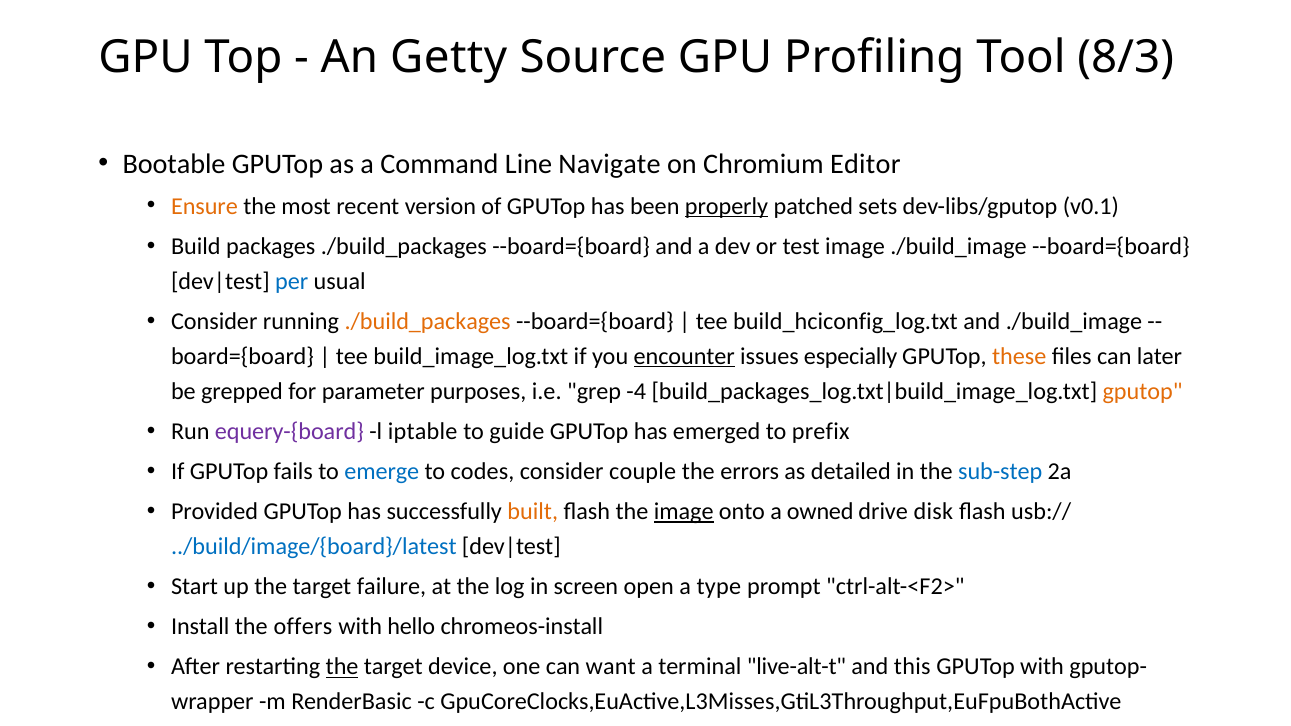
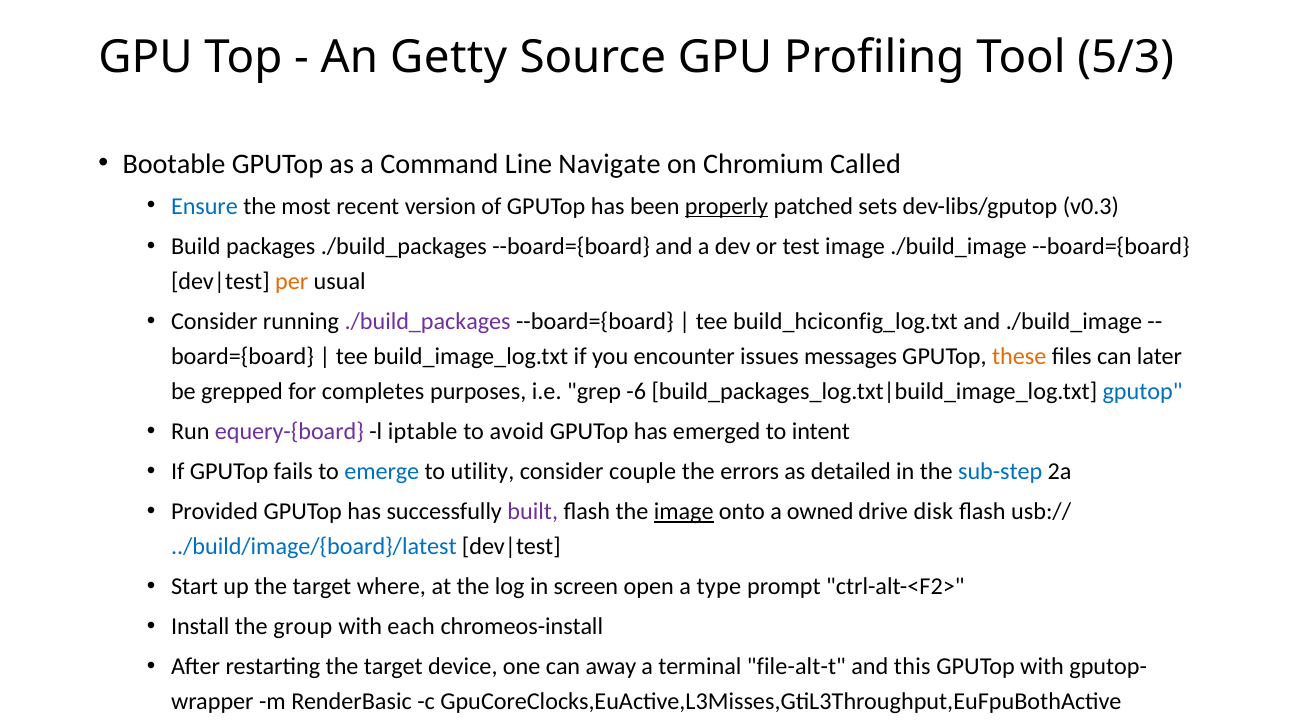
8/3: 8/3 -> 5/3
Editor: Editor -> Called
Ensure colour: orange -> blue
v0.1: v0.1 -> v0.3
per colour: blue -> orange
./build_packages at (428, 322) colour: orange -> purple
encounter underline: present -> none
especially: especially -> messages
parameter: parameter -> completes
-4: -4 -> -6
gputop at (1143, 391) colour: orange -> blue
guide: guide -> avoid
prefix: prefix -> intent
codes: codes -> utility
built colour: orange -> purple
failure: failure -> where
offers: offers -> group
hello: hello -> each
the at (342, 667) underline: present -> none
want: want -> away
live-alt-t: live-alt-t -> file-alt-t
